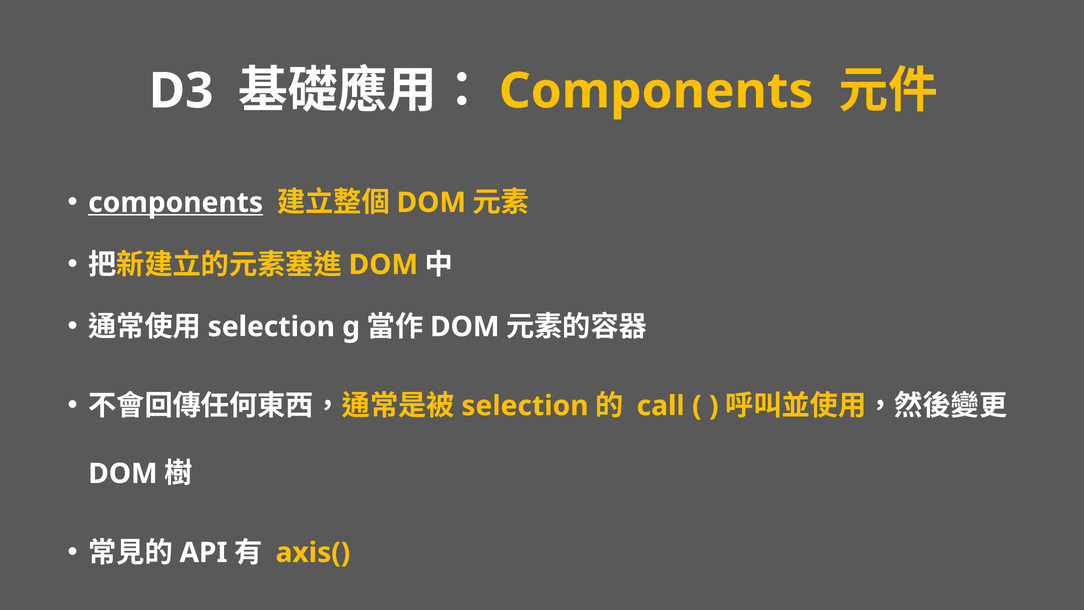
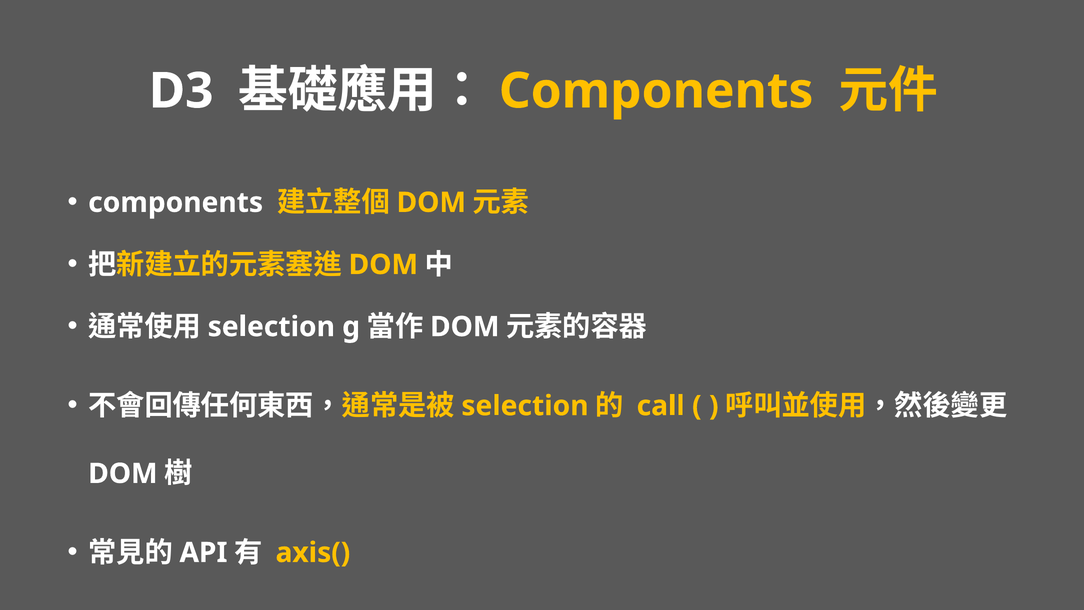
components at (176, 203) underline: present -> none
